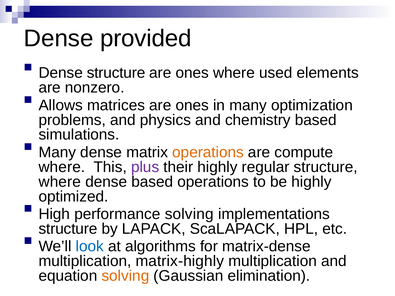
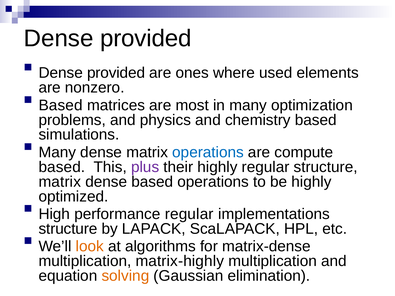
structure at (116, 73): structure -> provided
Allows at (61, 105): Allows -> Based
matrices are ones: ones -> most
operations at (208, 152) colour: orange -> blue
where at (62, 167): where -> based
where at (60, 182): where -> matrix
performance solving: solving -> regular
look colour: blue -> orange
